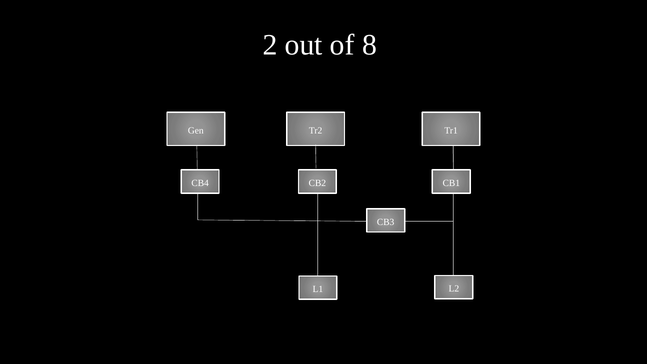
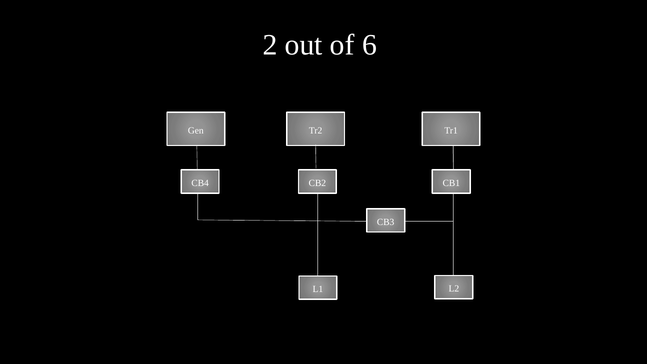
8: 8 -> 6
